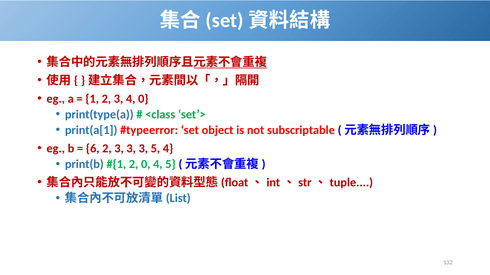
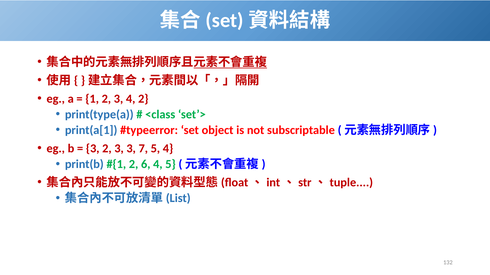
4 0: 0 -> 2
6 at (93, 149): 6 -> 3
3 3 3: 3 -> 7
2 0: 0 -> 6
